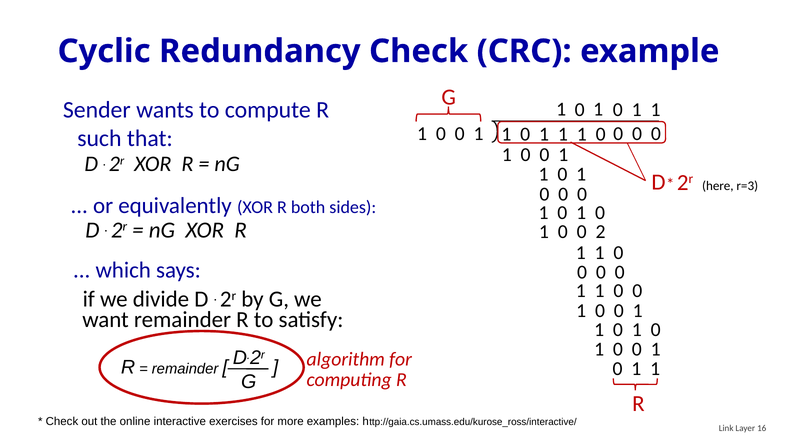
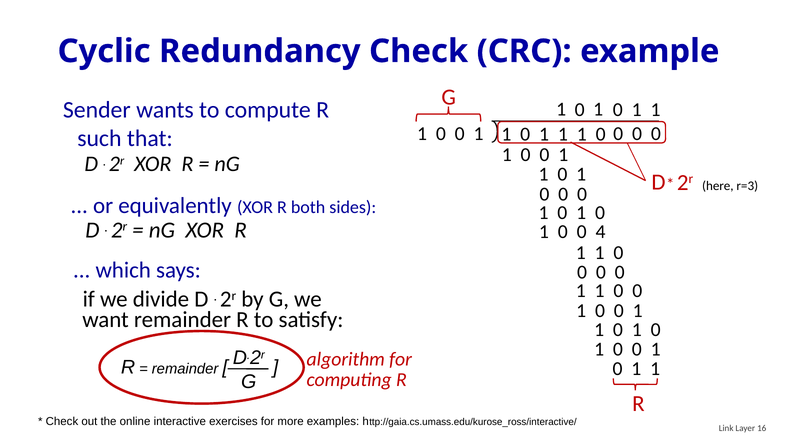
2: 2 -> 4
